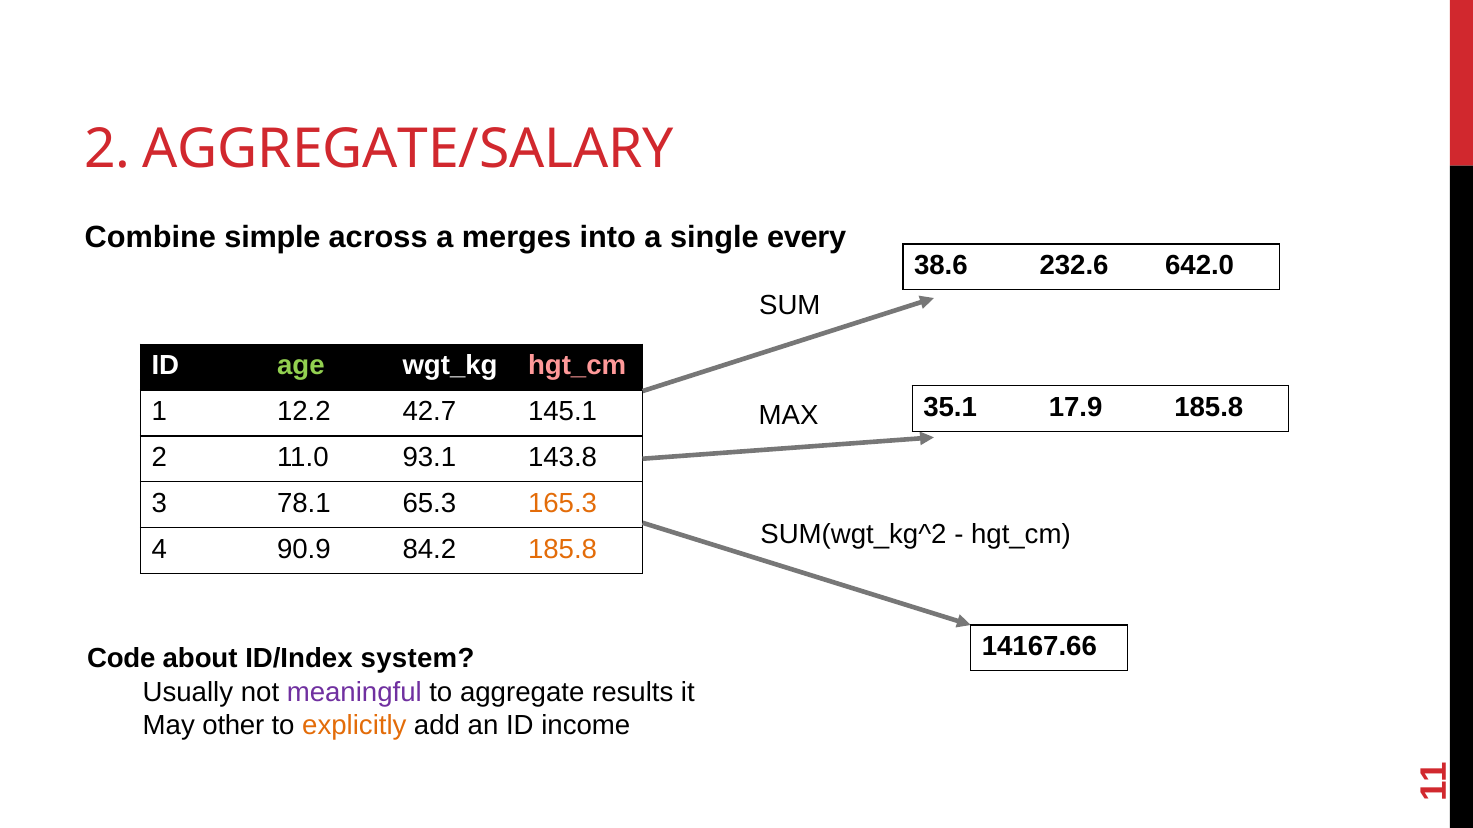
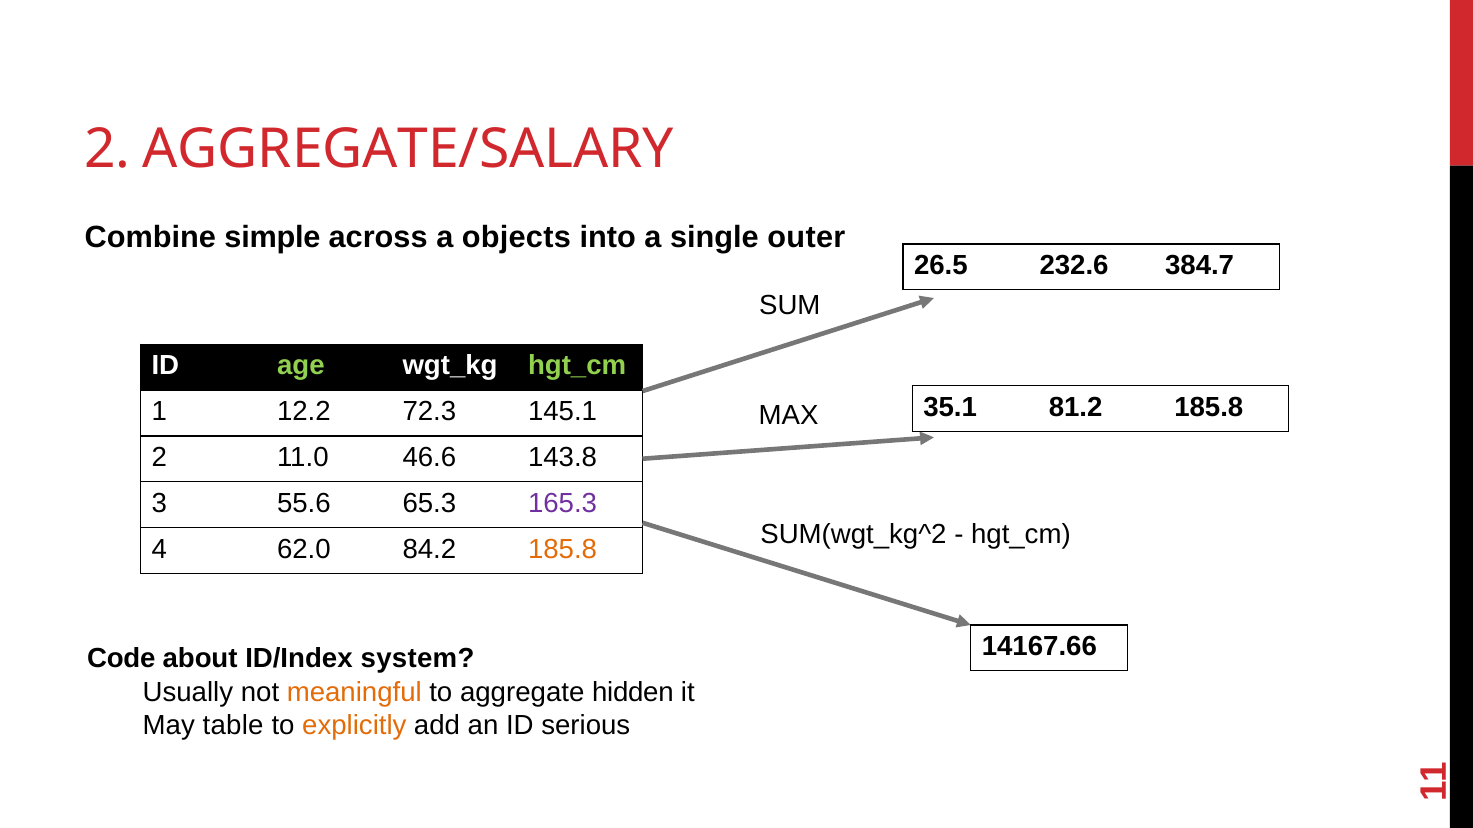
merges: merges -> objects
every: every -> outer
38.6: 38.6 -> 26.5
642.0: 642.0 -> 384.7
hgt_cm at (577, 366) colour: pink -> light green
42.7: 42.7 -> 72.3
17.9: 17.9 -> 81.2
93.1: 93.1 -> 46.6
78.1: 78.1 -> 55.6
165.3 colour: orange -> purple
90.9: 90.9 -> 62.0
meaningful colour: purple -> orange
results: results -> hidden
other: other -> table
income: income -> serious
